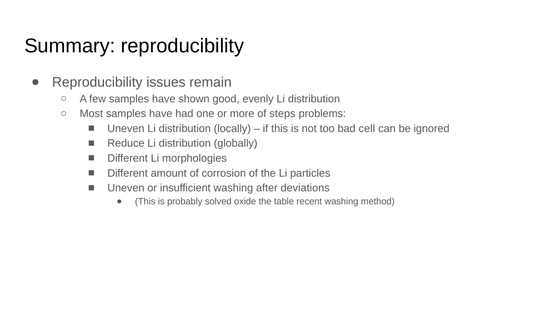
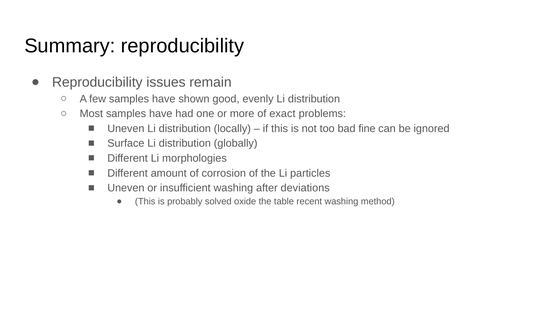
steps: steps -> exact
cell: cell -> fine
Reduce: Reduce -> Surface
